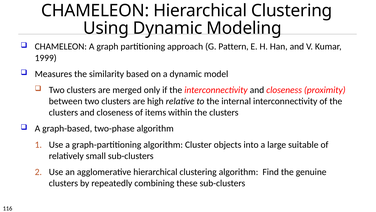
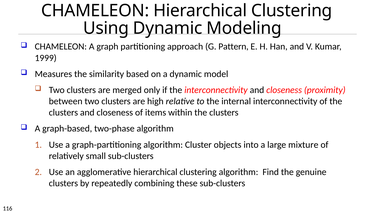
suitable: suitable -> mixture
